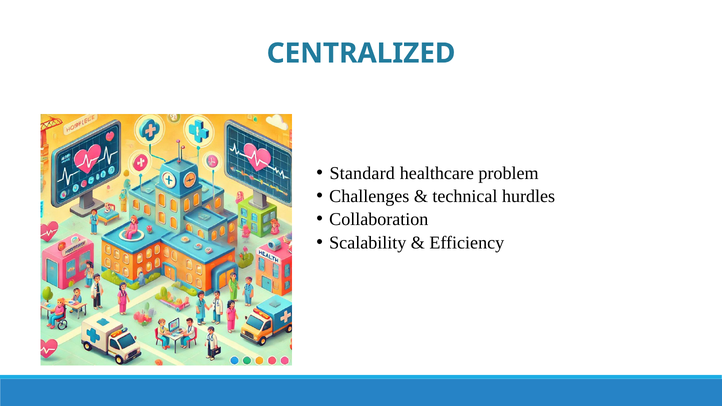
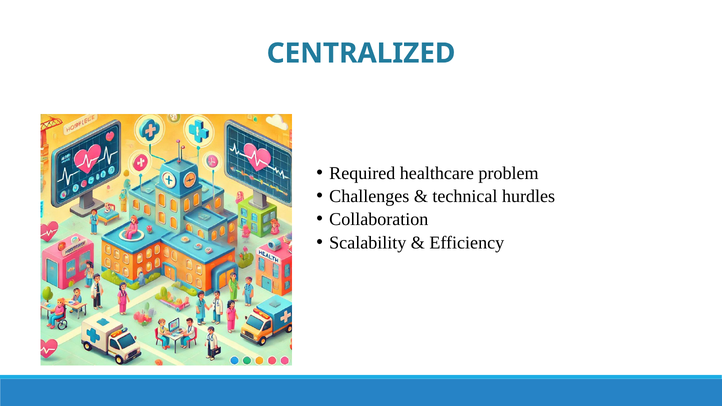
Standard: Standard -> Required
